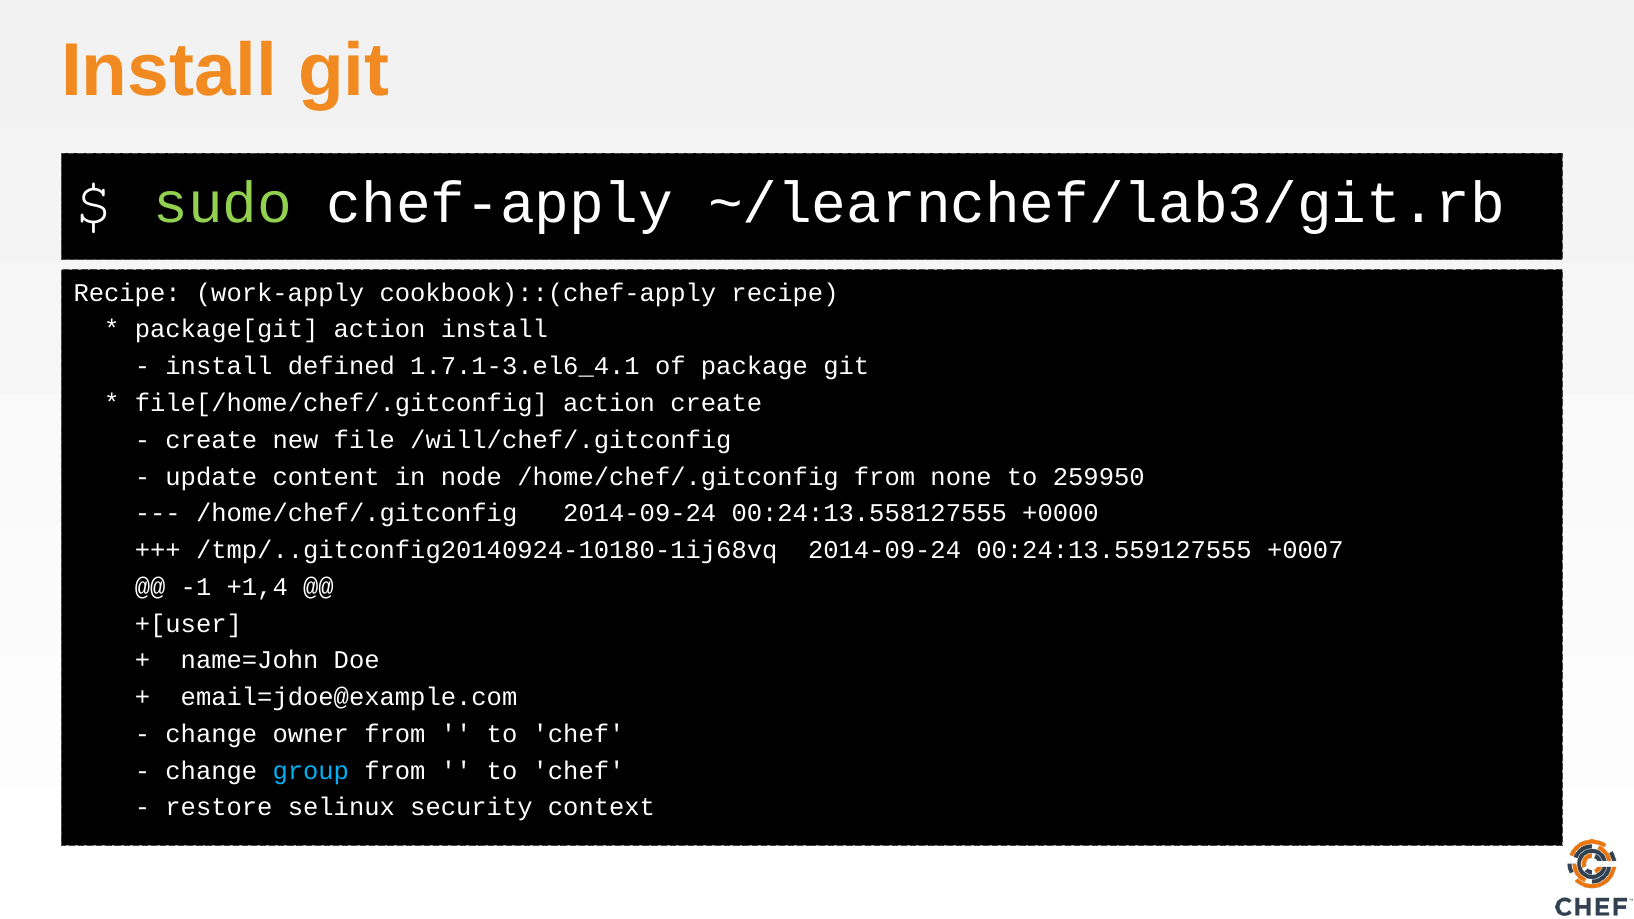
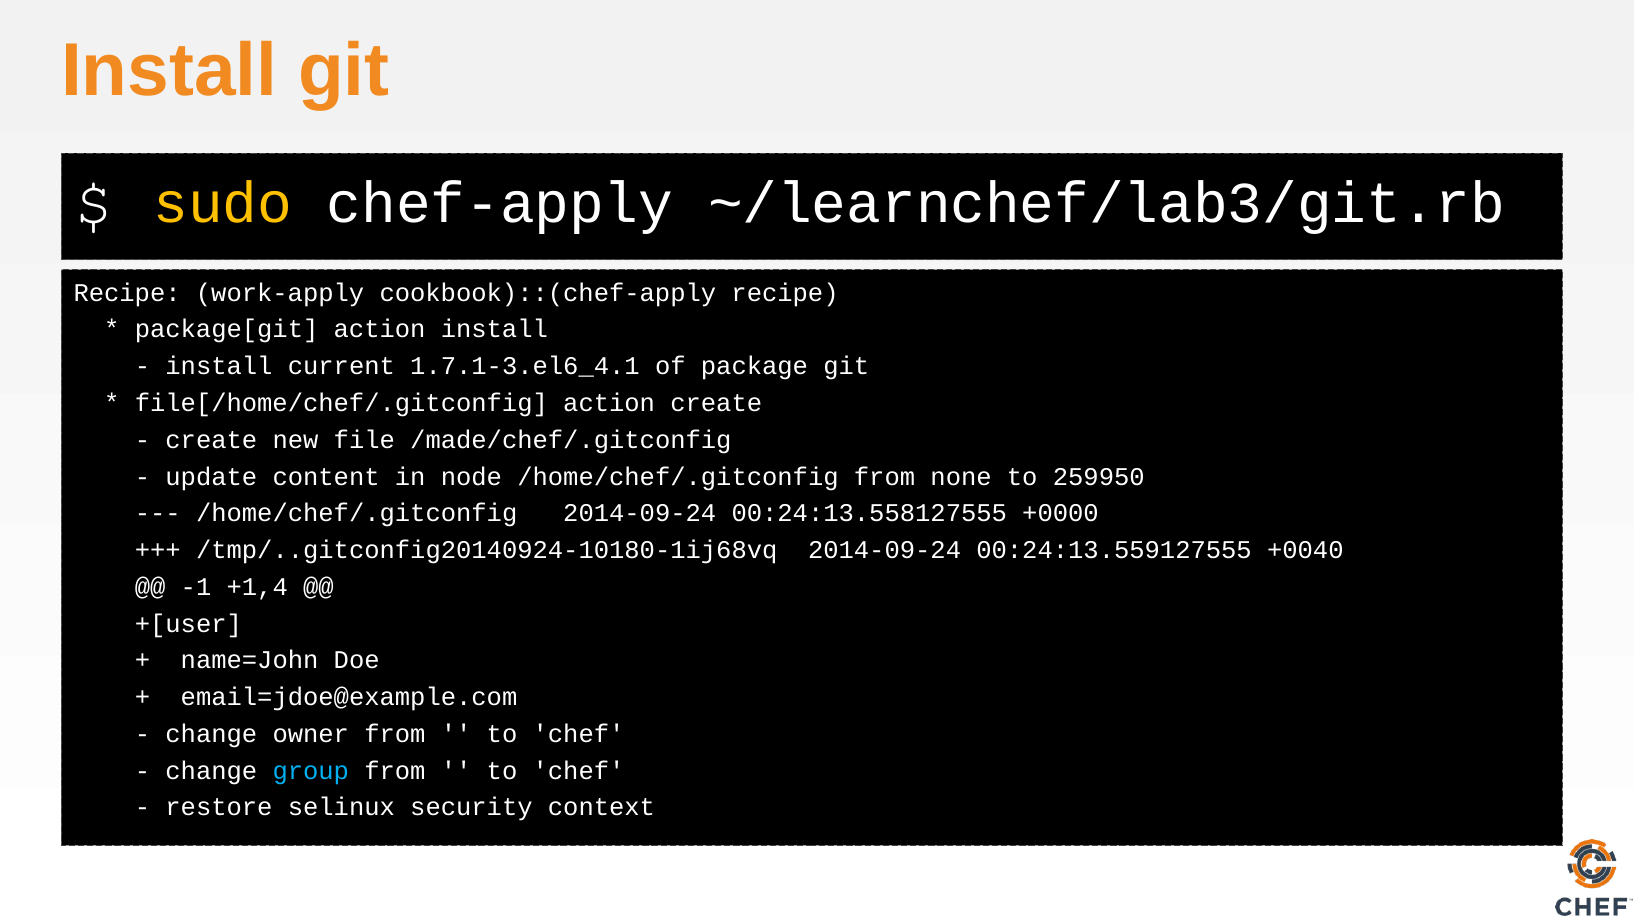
sudo colour: light green -> yellow
defined: defined -> current
/will/chef/.gitconfig: /will/chef/.gitconfig -> /made/chef/.gitconfig
+0007: +0007 -> +0040
